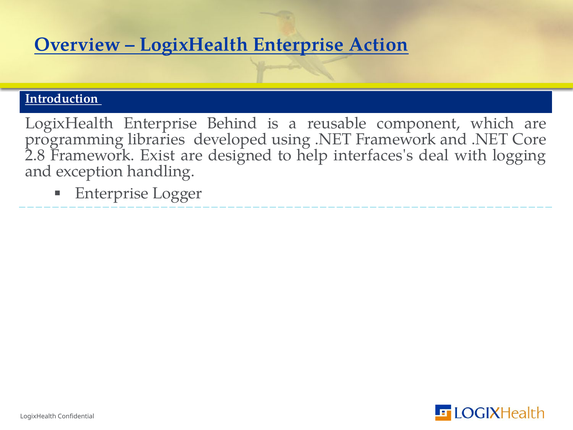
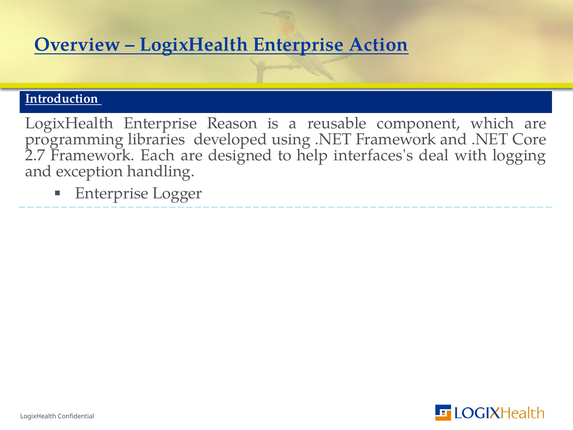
Behind: Behind -> Reason
2.8: 2.8 -> 2.7
Exist: Exist -> Each
